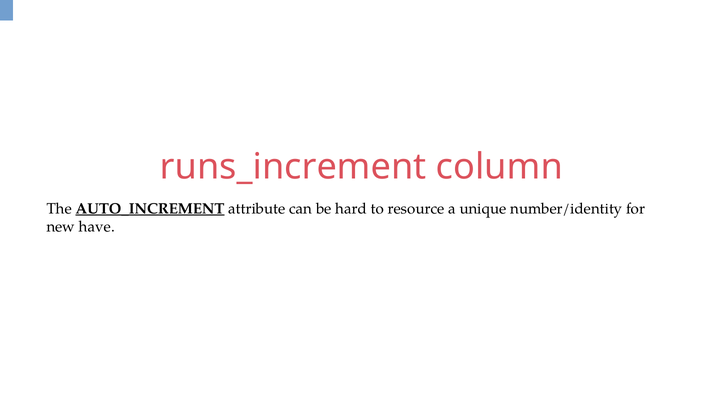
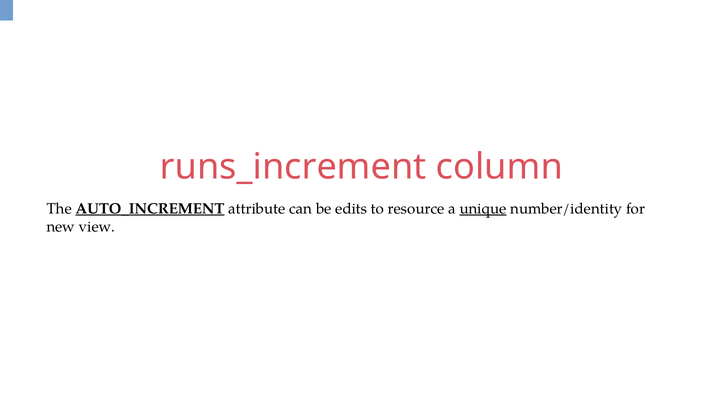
hard: hard -> edits
unique underline: none -> present
have: have -> view
